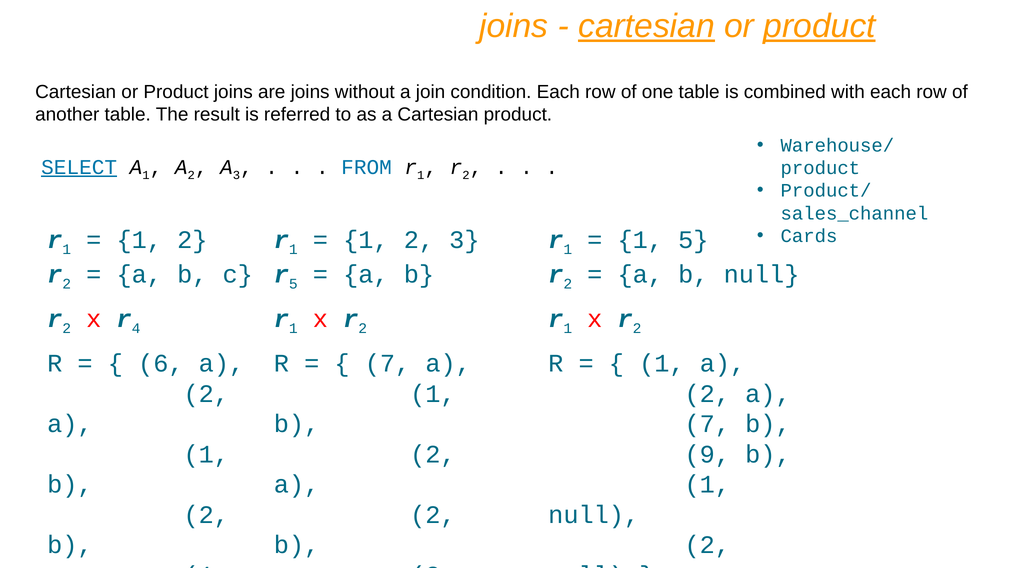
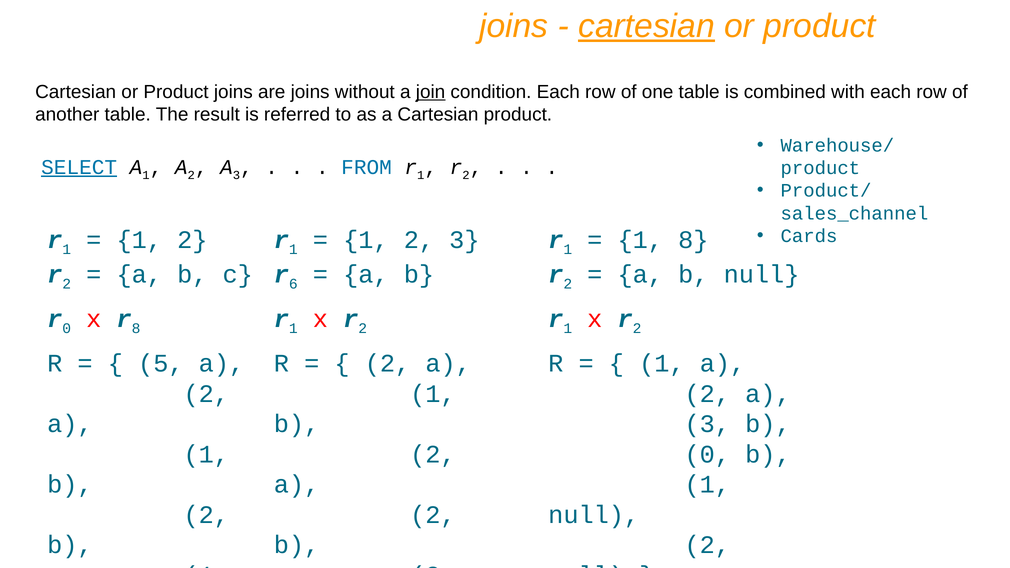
product at (820, 26) underline: present -> none
join underline: none -> present
1 5: 5 -> 8
r 5: 5 -> 6
2 at (67, 329): 2 -> 0
r 4: 4 -> 8
6: 6 -> 5
7 at (387, 363): 7 -> 2
7 at (707, 424): 7 -> 3
9 at (707, 454): 9 -> 0
